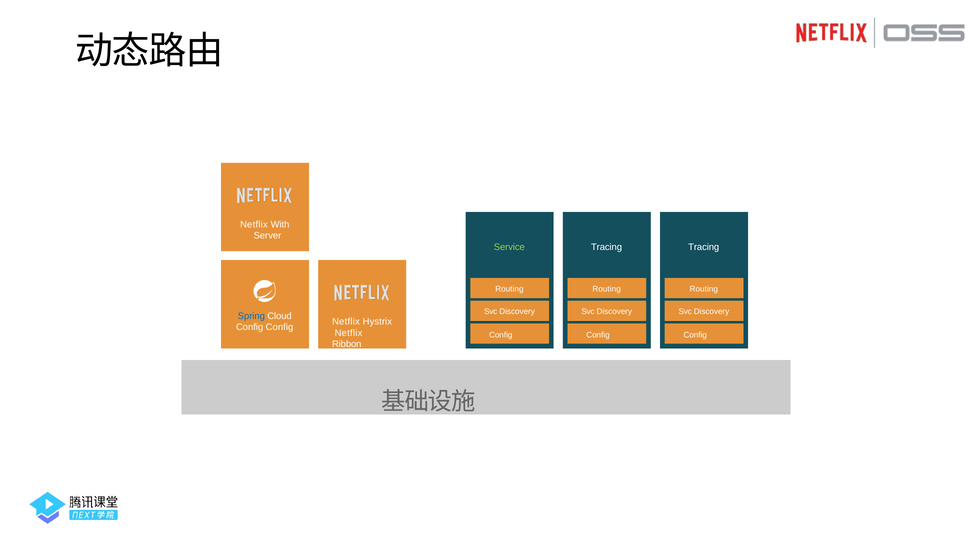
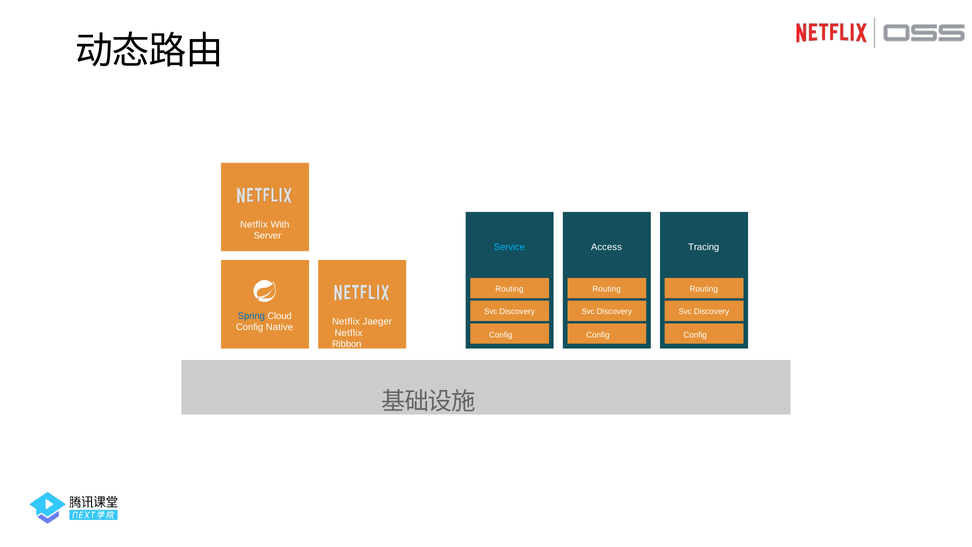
Service colour: light green -> light blue
Tracing at (607, 247): Tracing -> Access
Hystrix: Hystrix -> Jaeger
Config Config: Config -> Native
